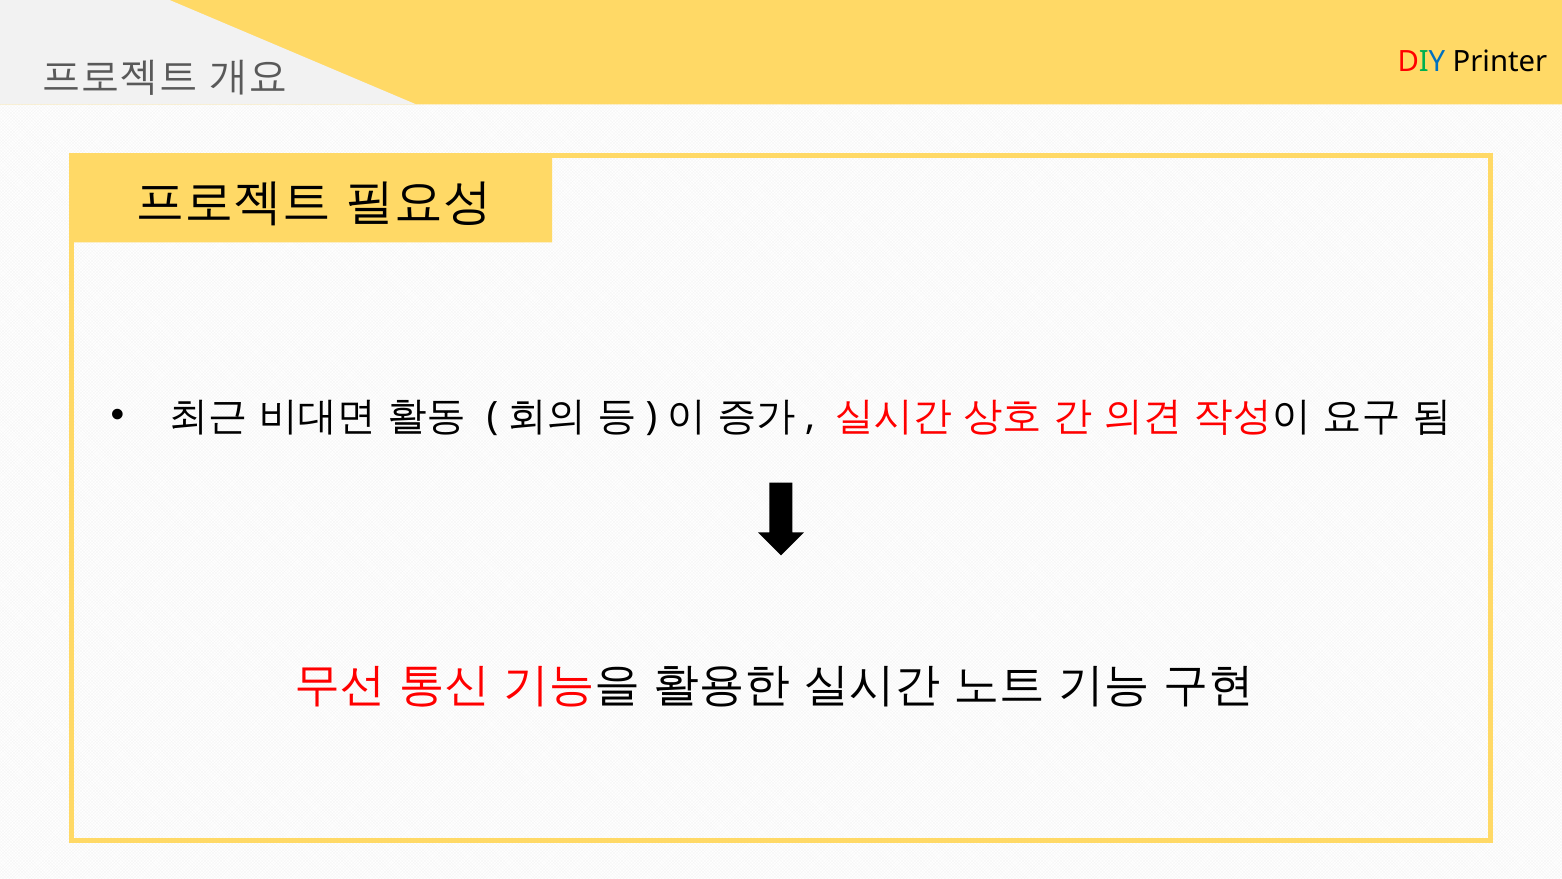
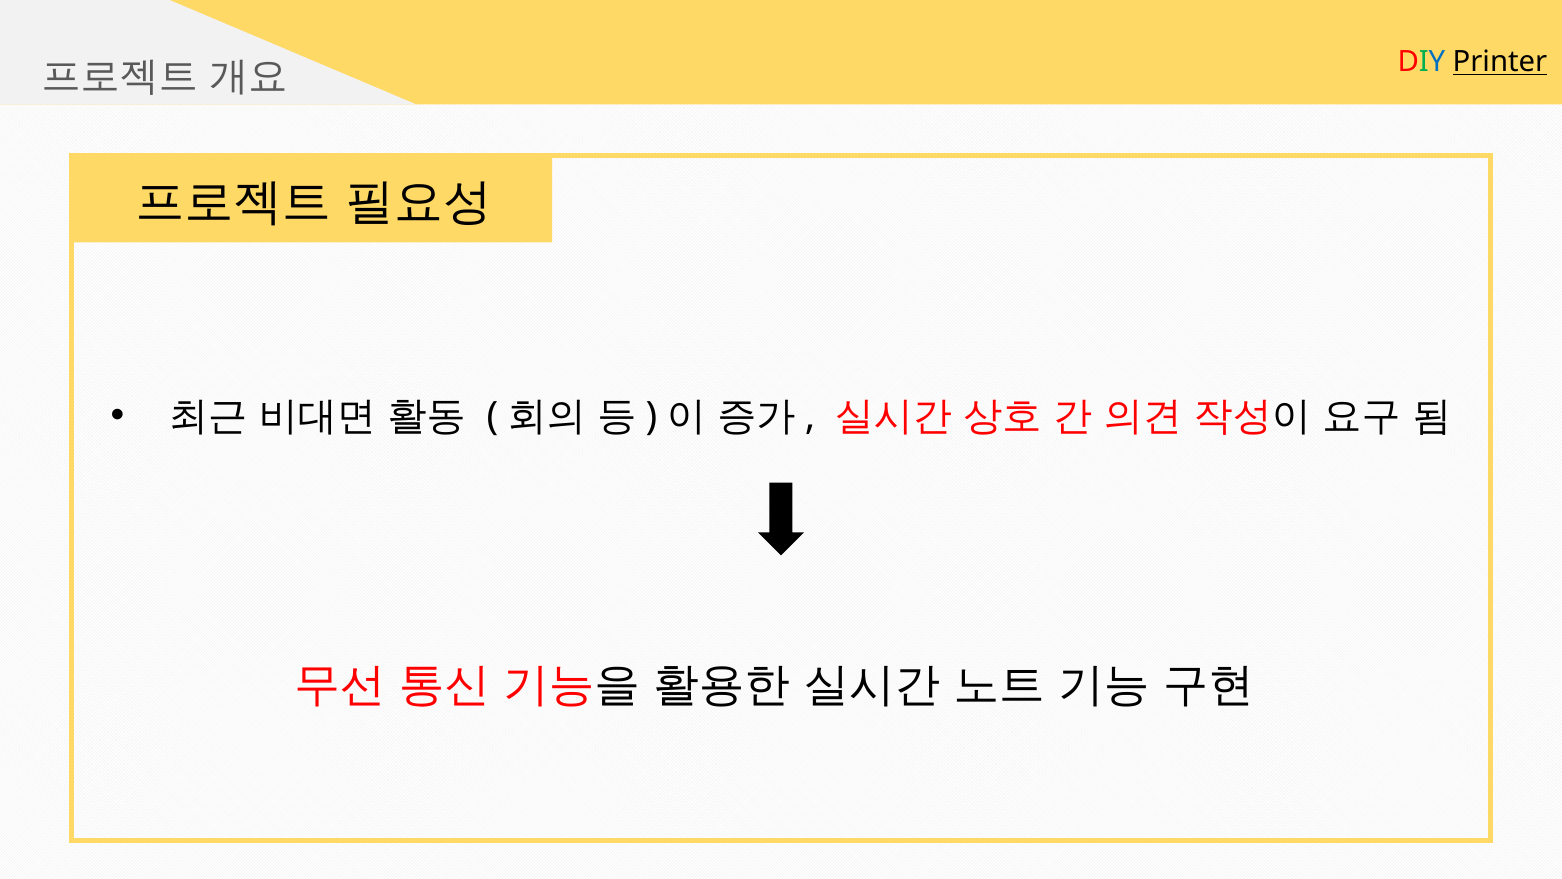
Printer underline: none -> present
